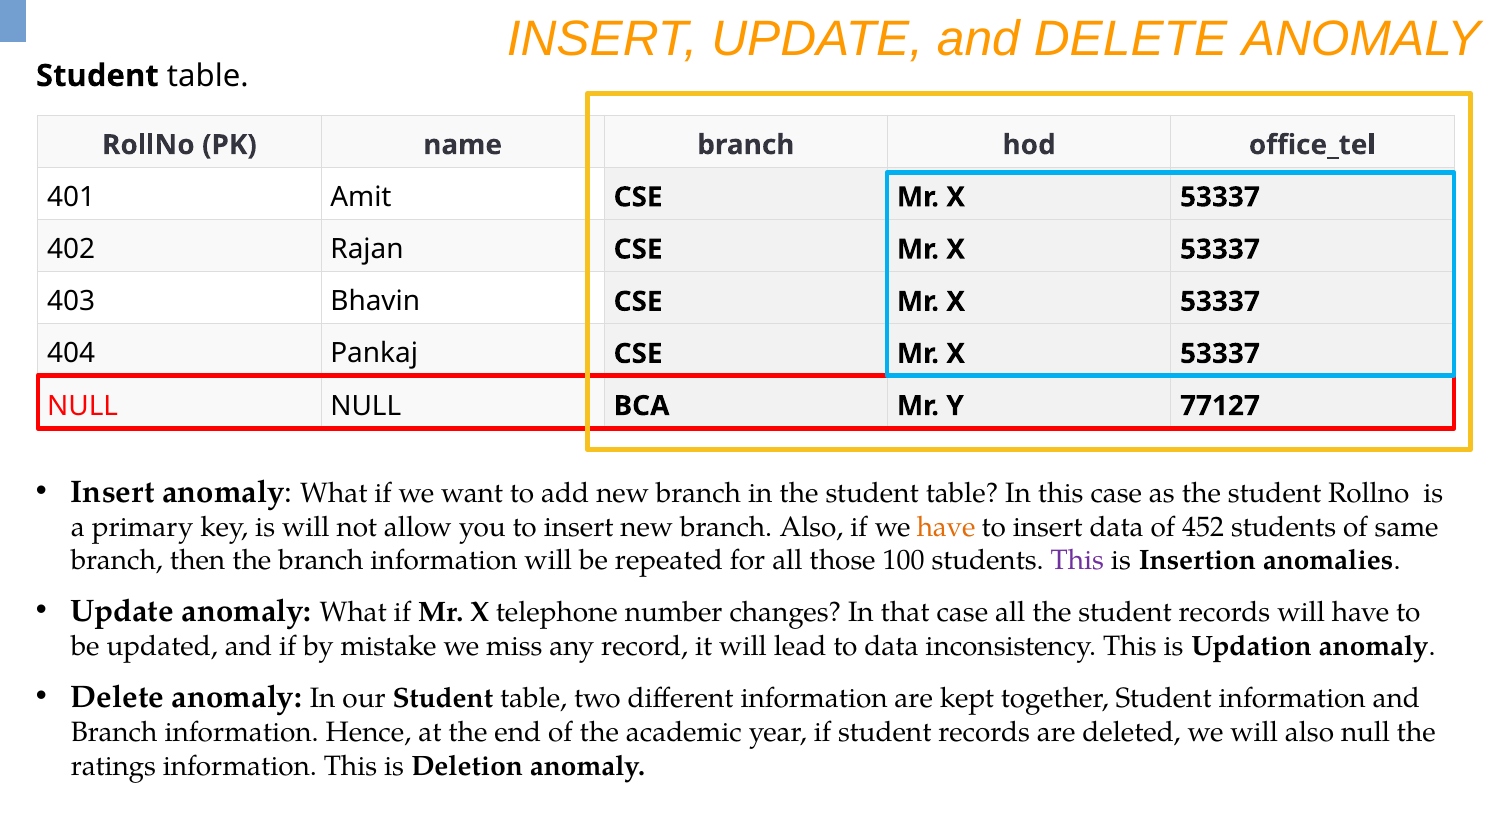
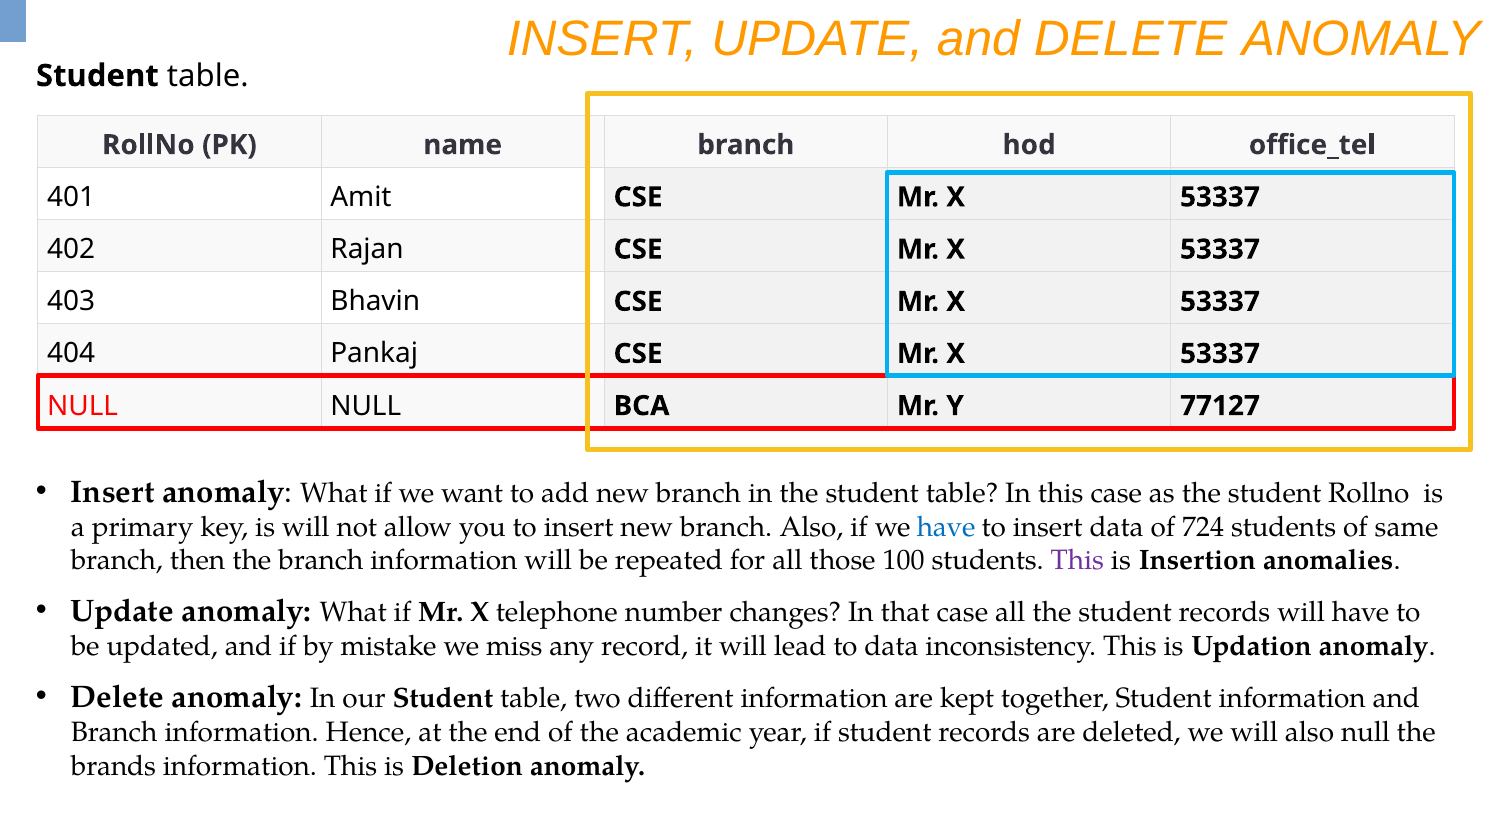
have at (946, 527) colour: orange -> blue
452: 452 -> 724
ratings: ratings -> brands
